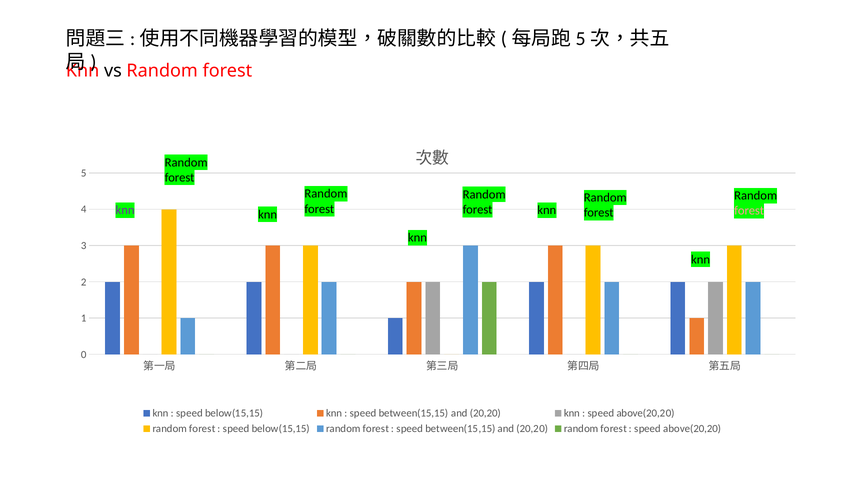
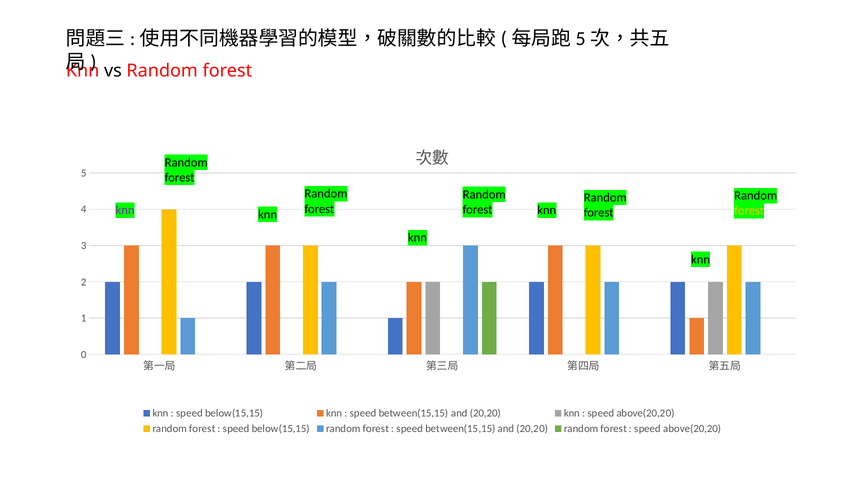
forest at (749, 211) colour: pink -> yellow
